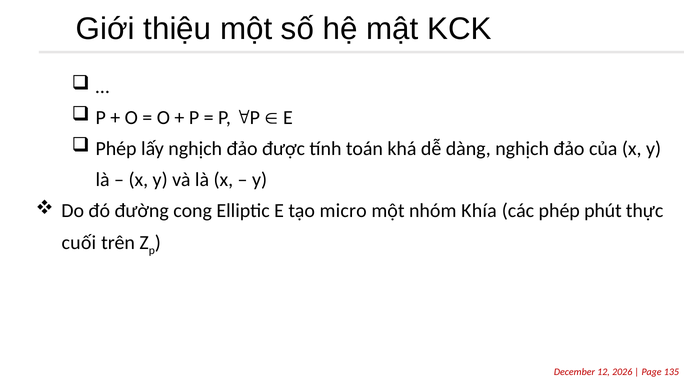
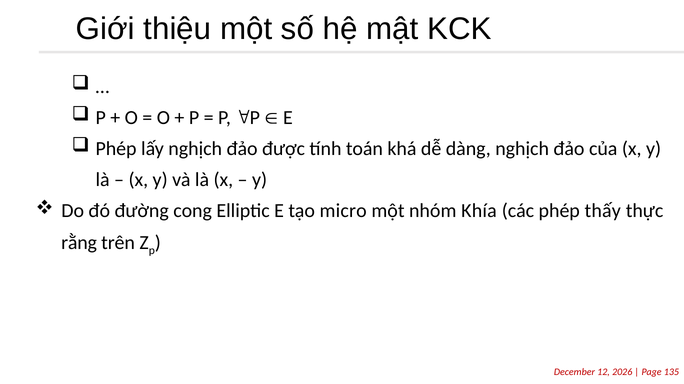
phút: phút -> thấy
cuối: cuối -> rằng
